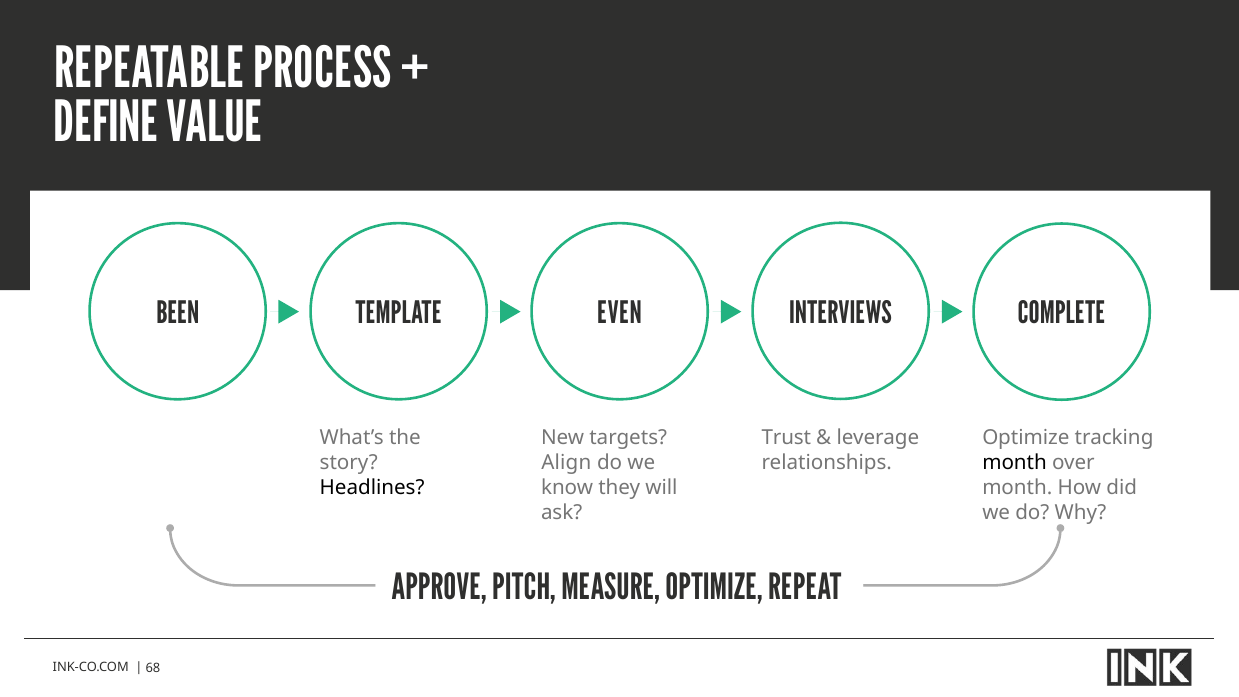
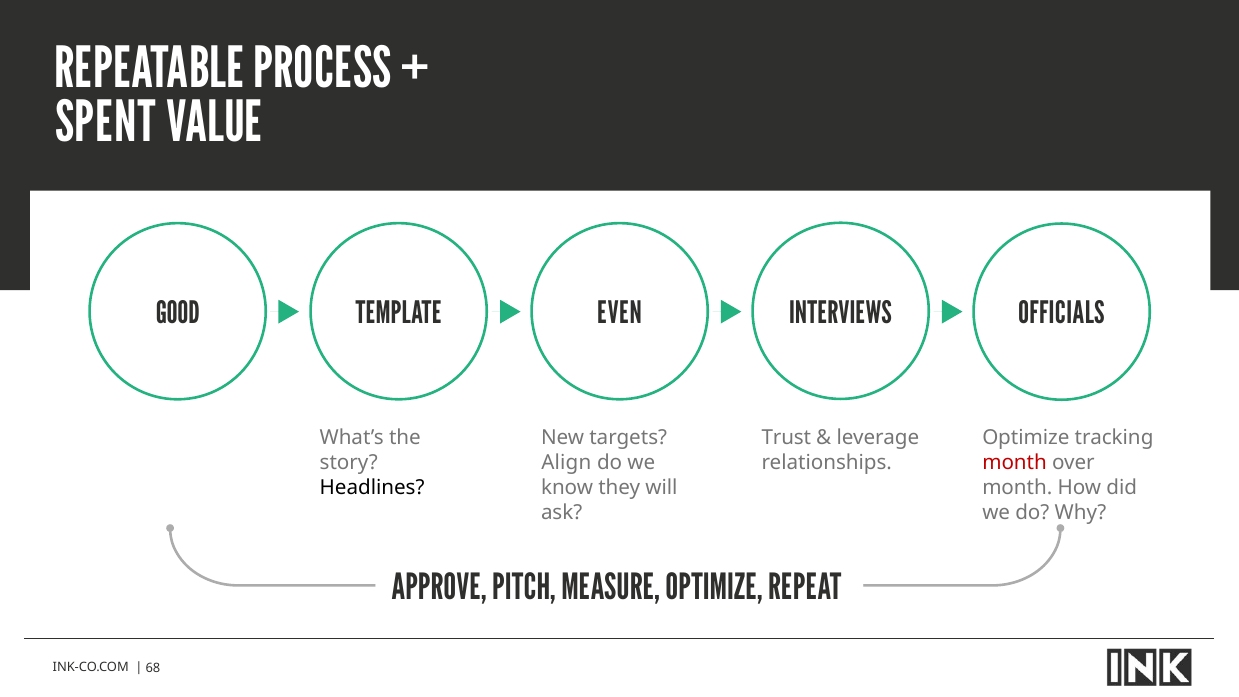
DEFINE: DEFINE -> SPENT
BEEN: BEEN -> GOOD
COMPLETE: COMPLETE -> OFFICIALS
month at (1015, 463) colour: black -> red
